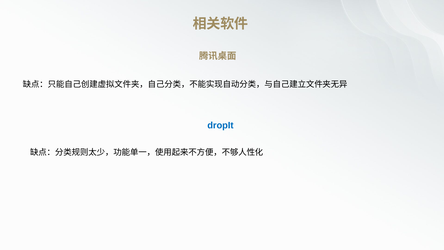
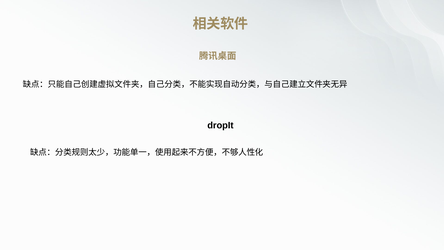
dropIt colour: blue -> black
